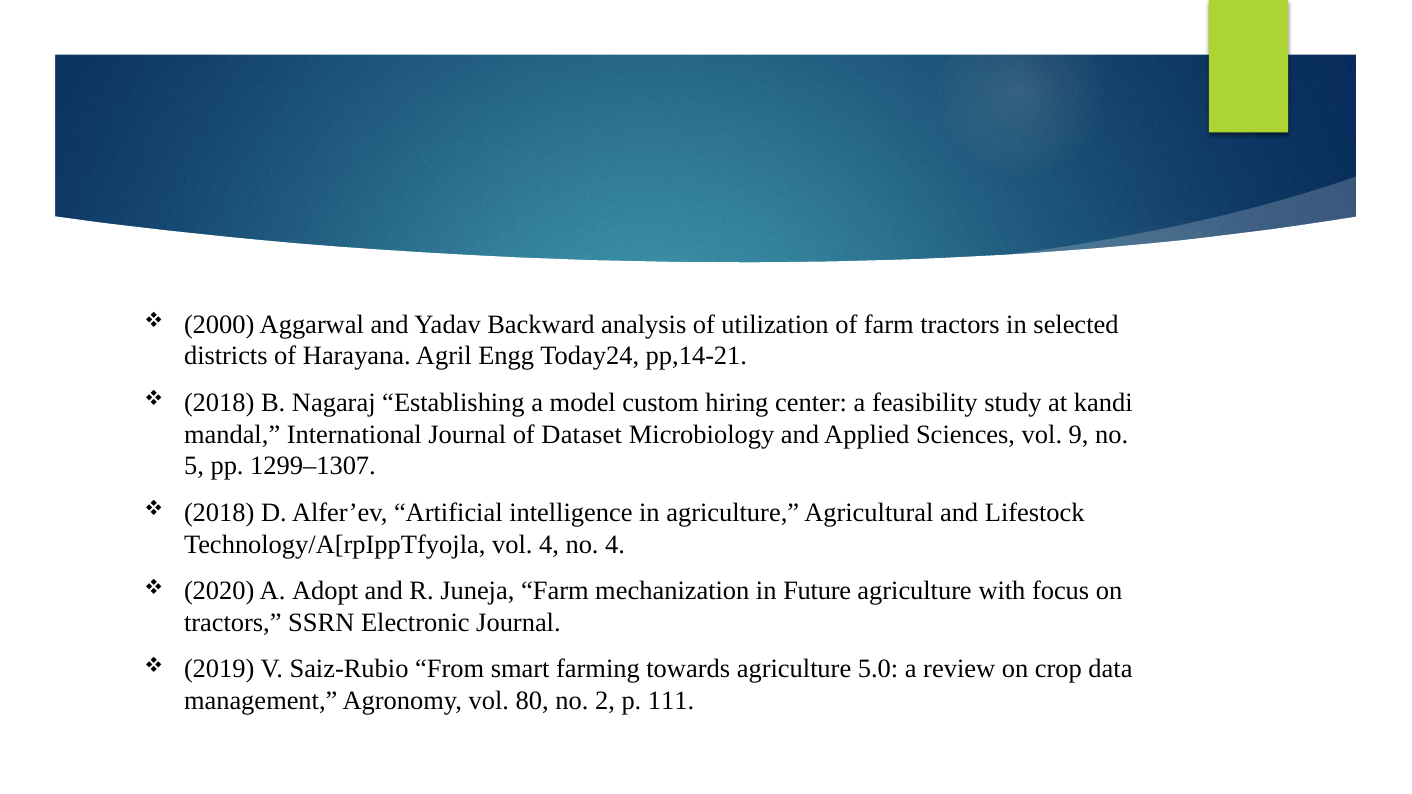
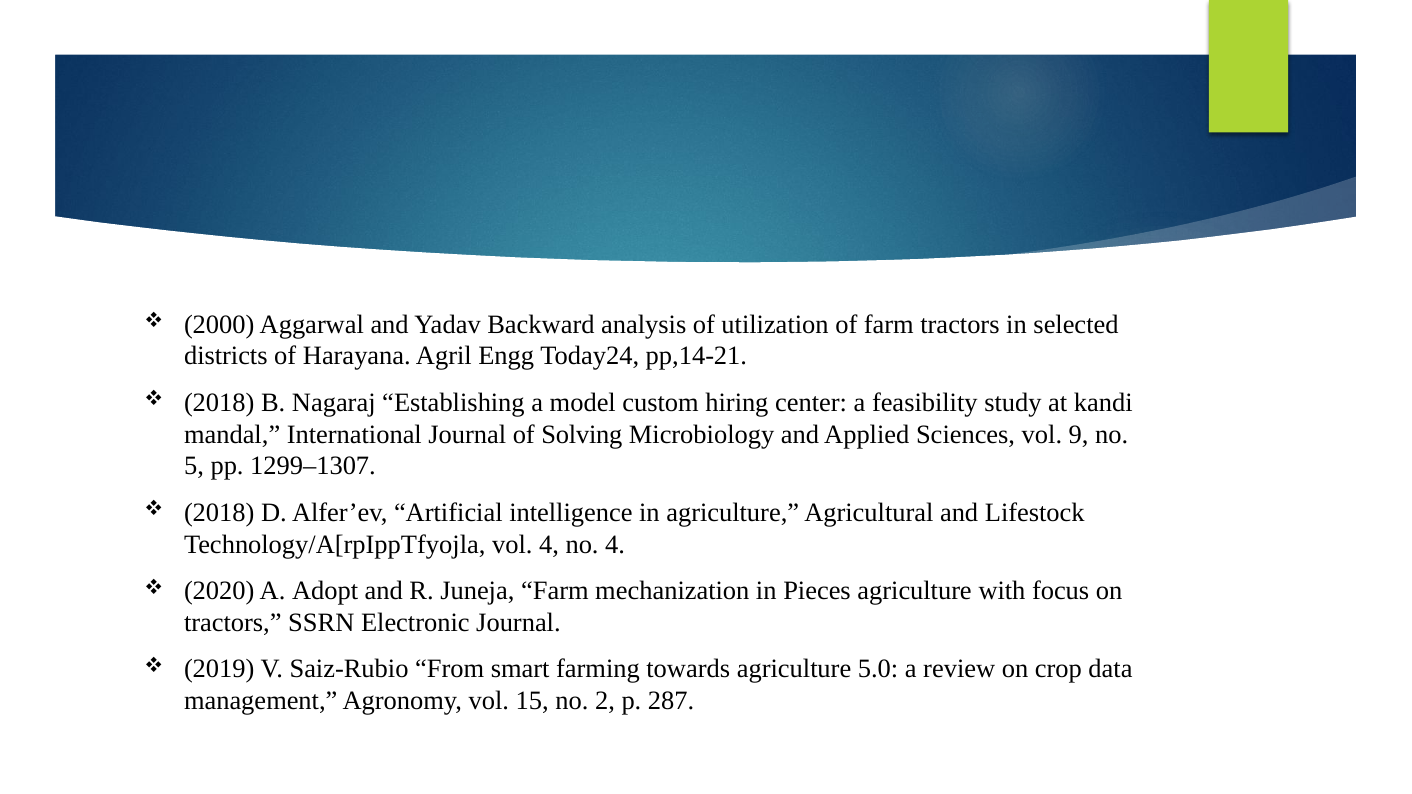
Dataset: Dataset -> Solving
Future: Future -> Pieces
80: 80 -> 15
111: 111 -> 287
